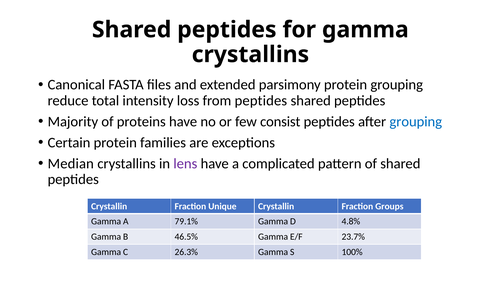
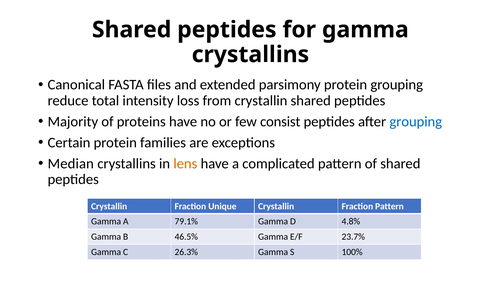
from peptides: peptides -> crystallin
lens colour: purple -> orange
Fraction Groups: Groups -> Pattern
